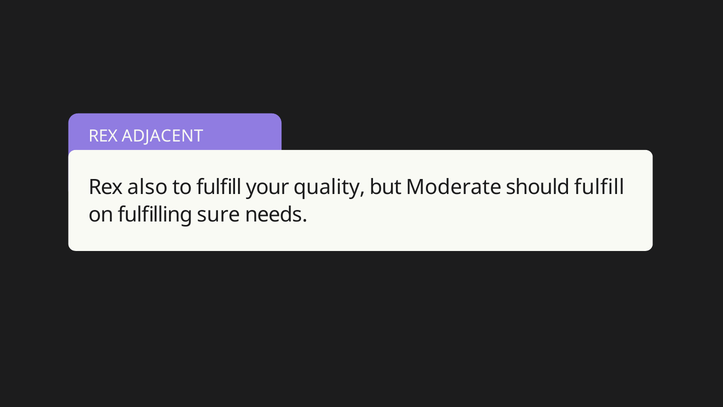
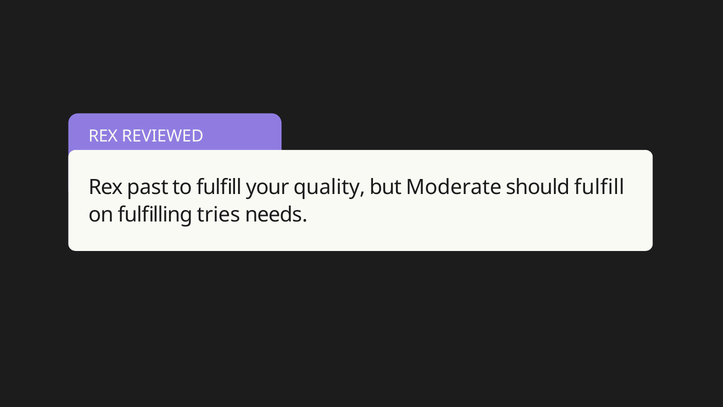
ADJACENT: ADJACENT -> REVIEWED
also: also -> past
sure: sure -> tries
